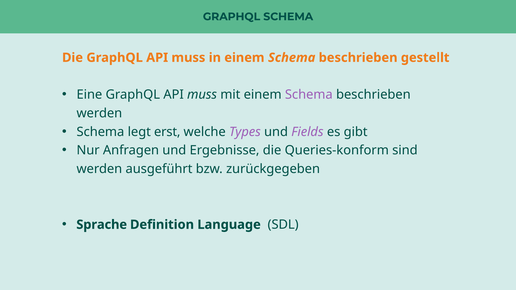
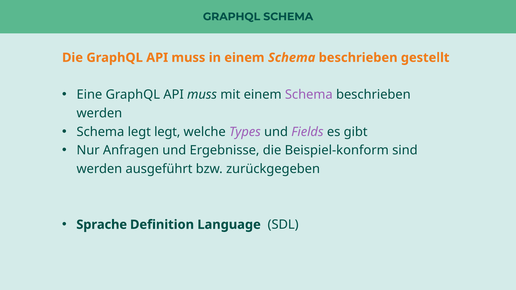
legt erst: erst -> legt
Queries-konform: Queries-konform -> Beispiel-konform
